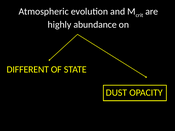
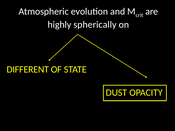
abundance: abundance -> spherically
